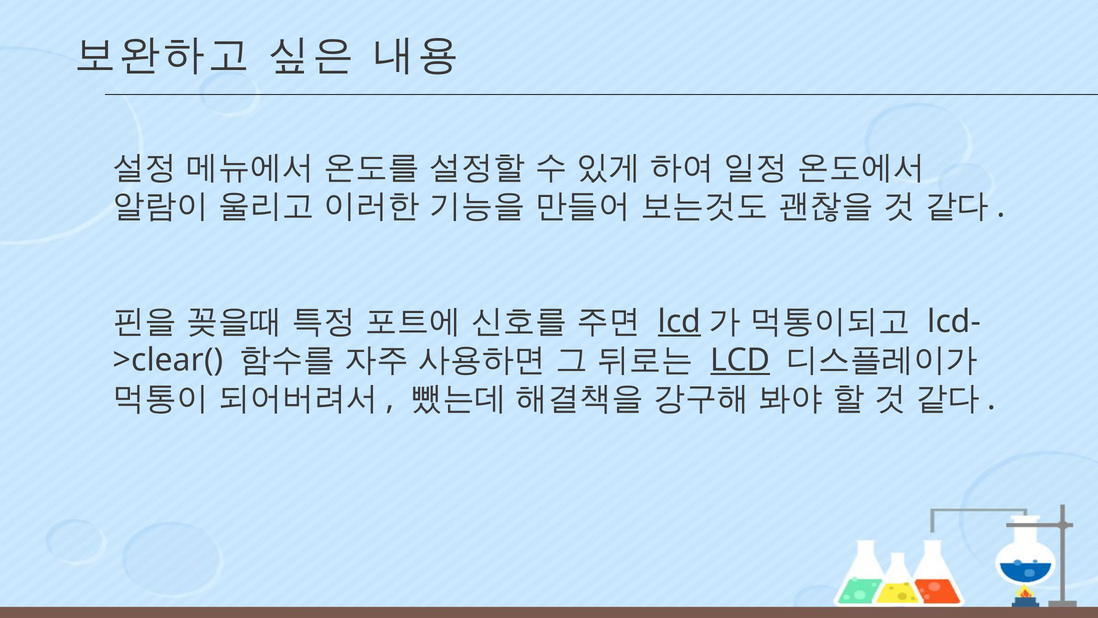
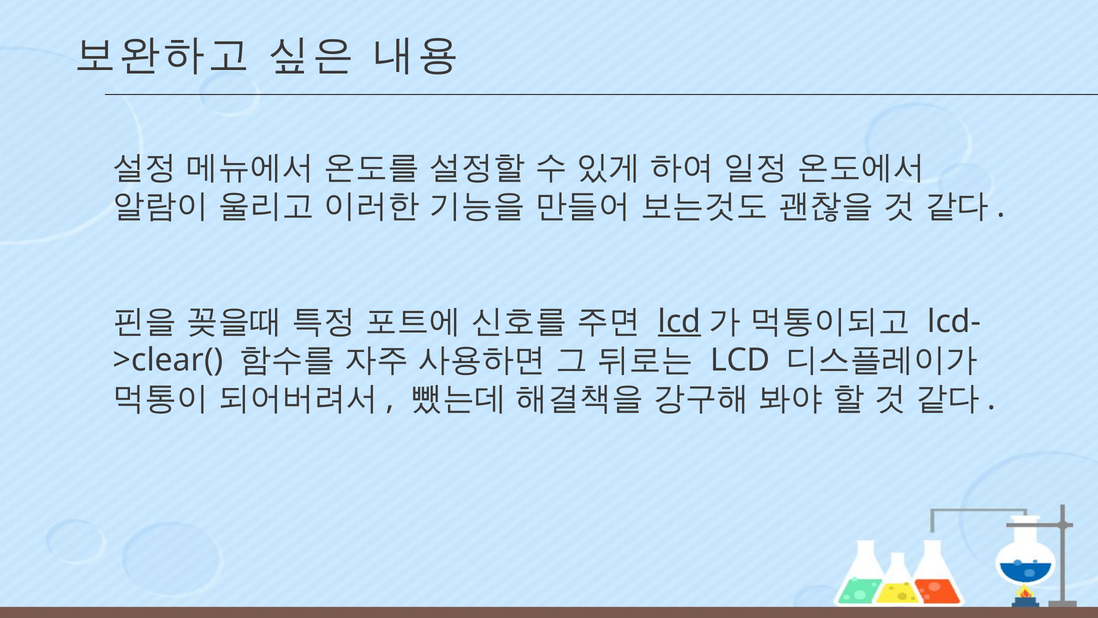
LCD at (740, 360) underline: present -> none
